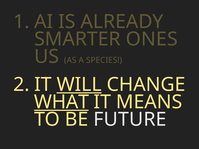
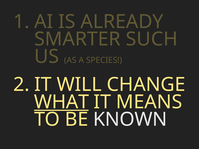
ONES: ONES -> SUCH
WILL underline: present -> none
FUTURE: FUTURE -> KNOWN
